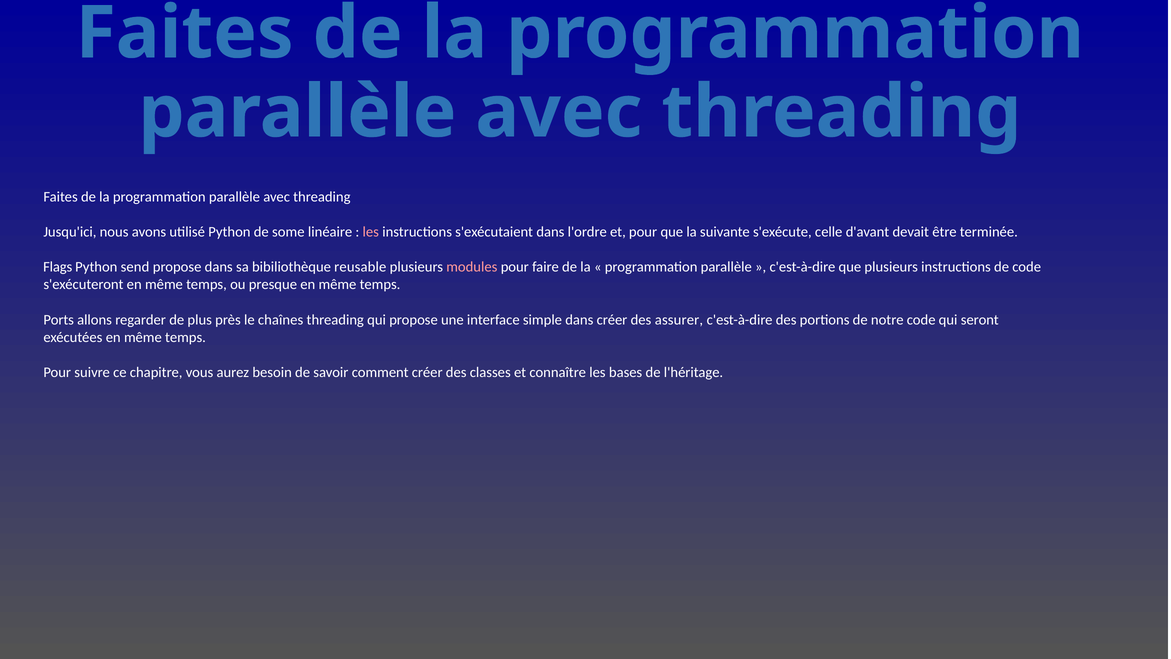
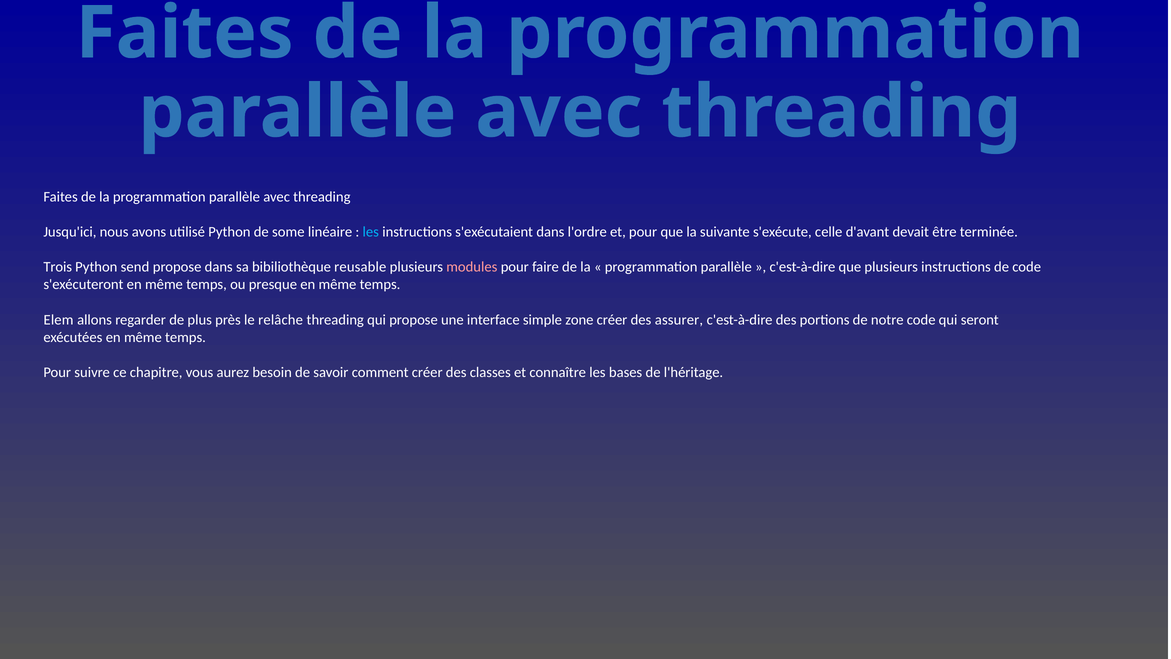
les at (371, 232) colour: pink -> light blue
Flags: Flags -> Trois
Ports: Ports -> Elem
chaînes: chaînes -> relâche
simple dans: dans -> zone
